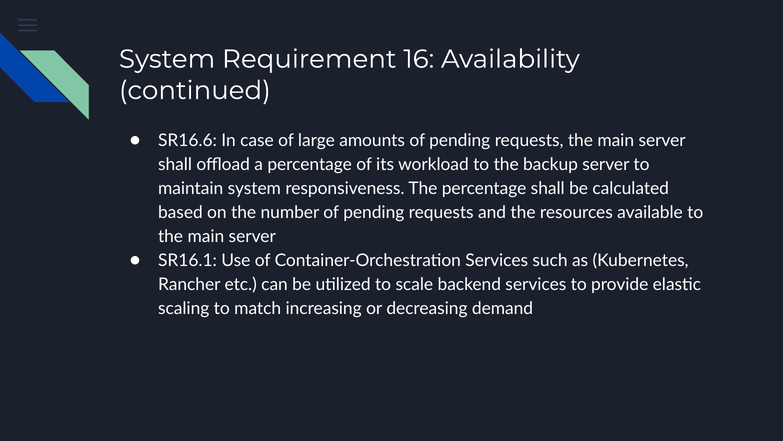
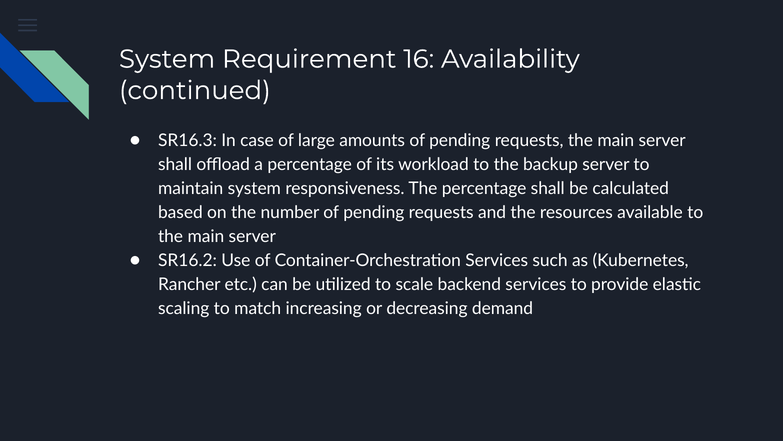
SR16.6: SR16.6 -> SR16.3
SR16.1: SR16.1 -> SR16.2
